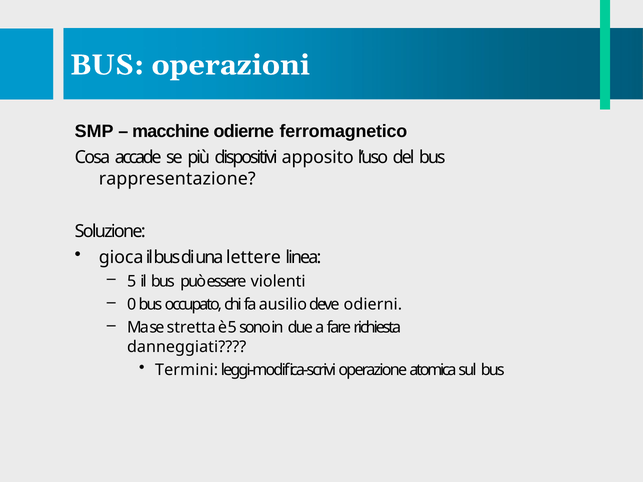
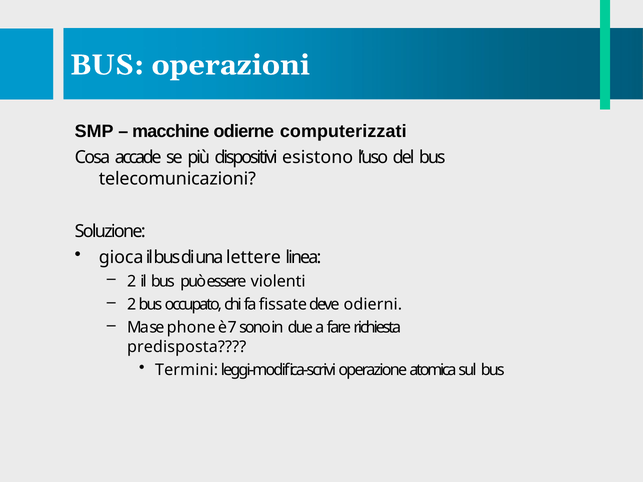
ferromagnetico: ferromagnetico -> computerizzati
apposito: apposito -> esistono
rappresentazione: rappresentazione -> telecomunicazioni
5 at (132, 281): 5 -> 2
0 at (132, 305): 0 -> 2
ausilio: ausilio -> fissate
stretta: stretta -> phone
è 5: 5 -> 7
danneggiati: danneggiati -> predisposta
